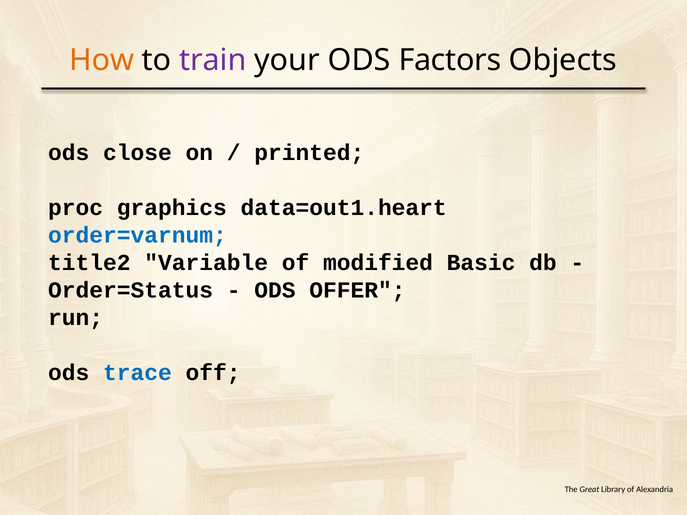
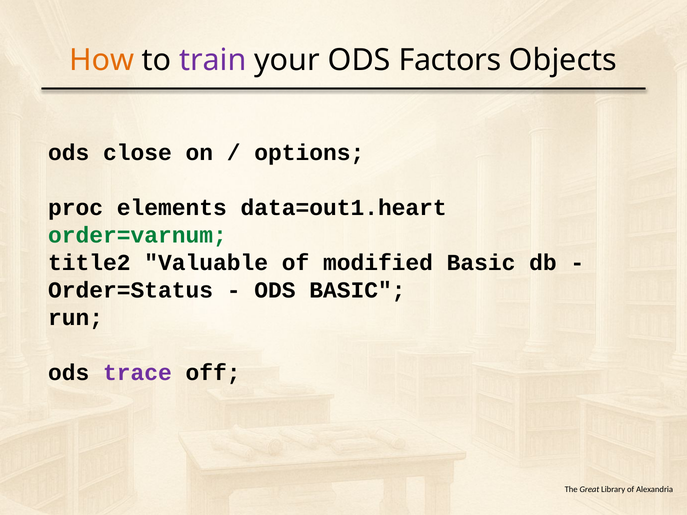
printed: printed -> options
graphics: graphics -> elements
order=varnum colour: blue -> green
Variable: Variable -> Valuable
ODS OFFER: OFFER -> BASIC
trace colour: blue -> purple
